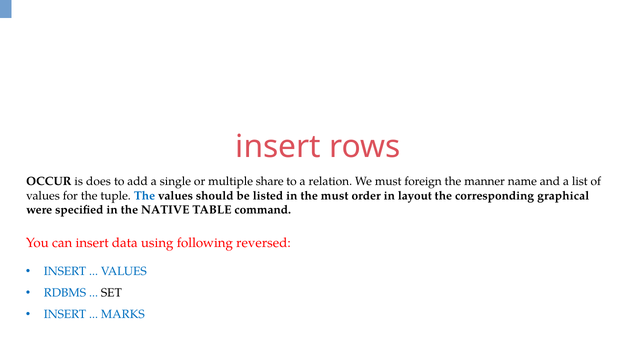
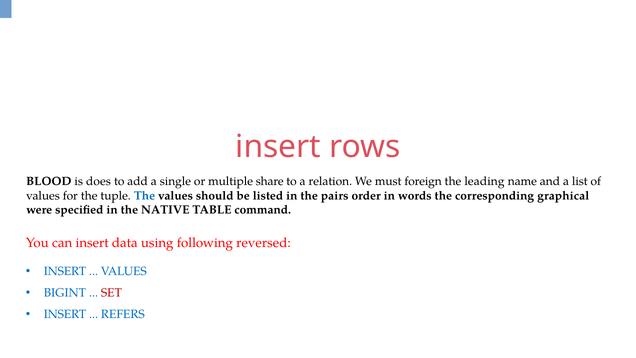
OCCUR: OCCUR -> BLOOD
manner: manner -> leading
the must: must -> pairs
layout: layout -> words
RDBMS: RDBMS -> BIGINT
SET colour: black -> red
MARKS: MARKS -> REFERS
